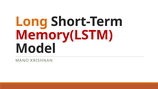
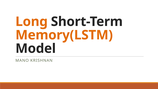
Memory(LSTM colour: red -> orange
